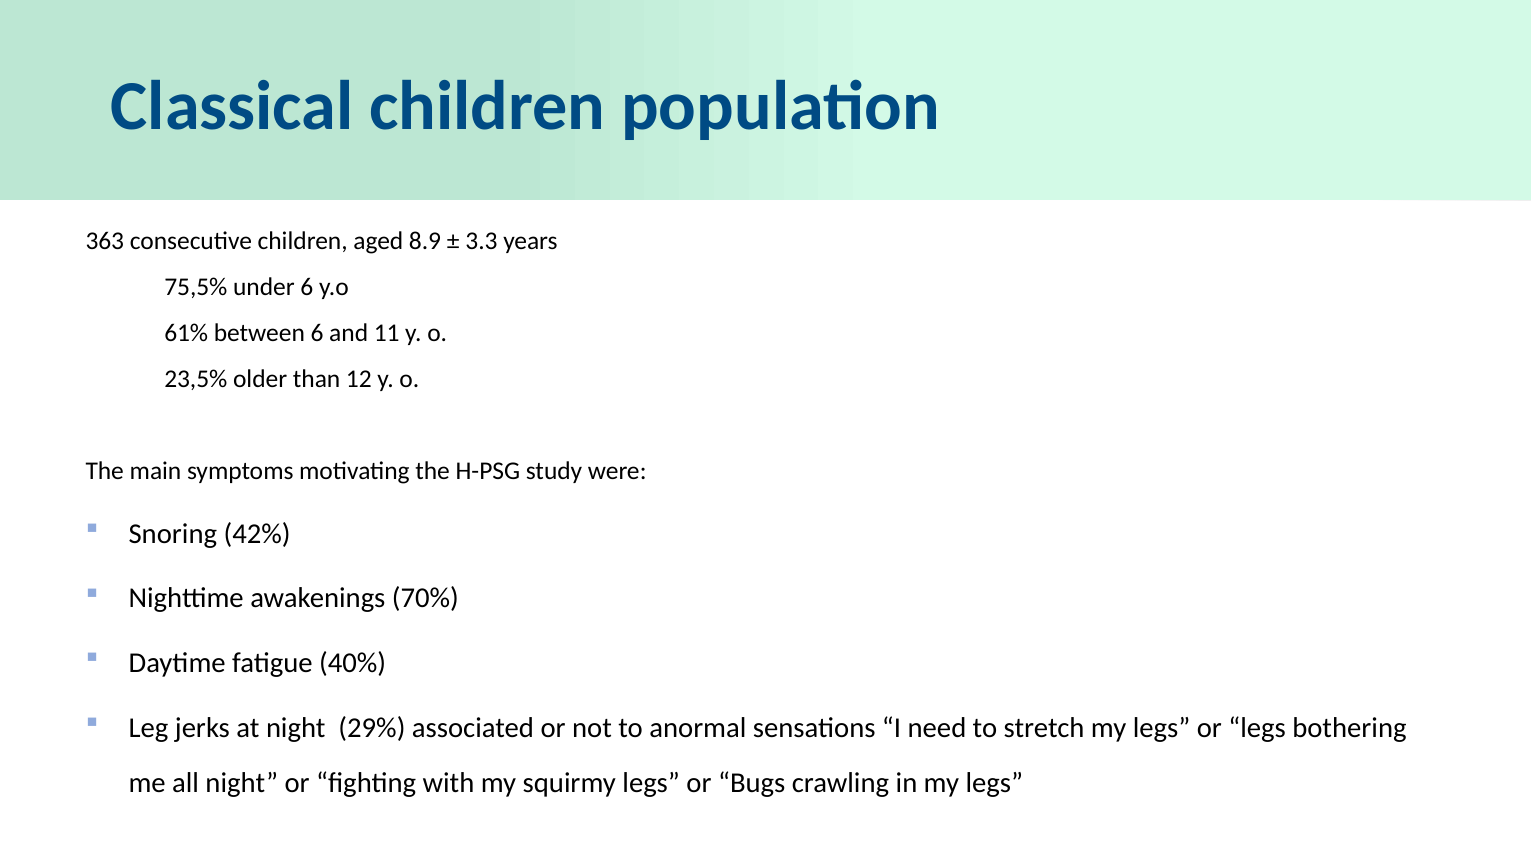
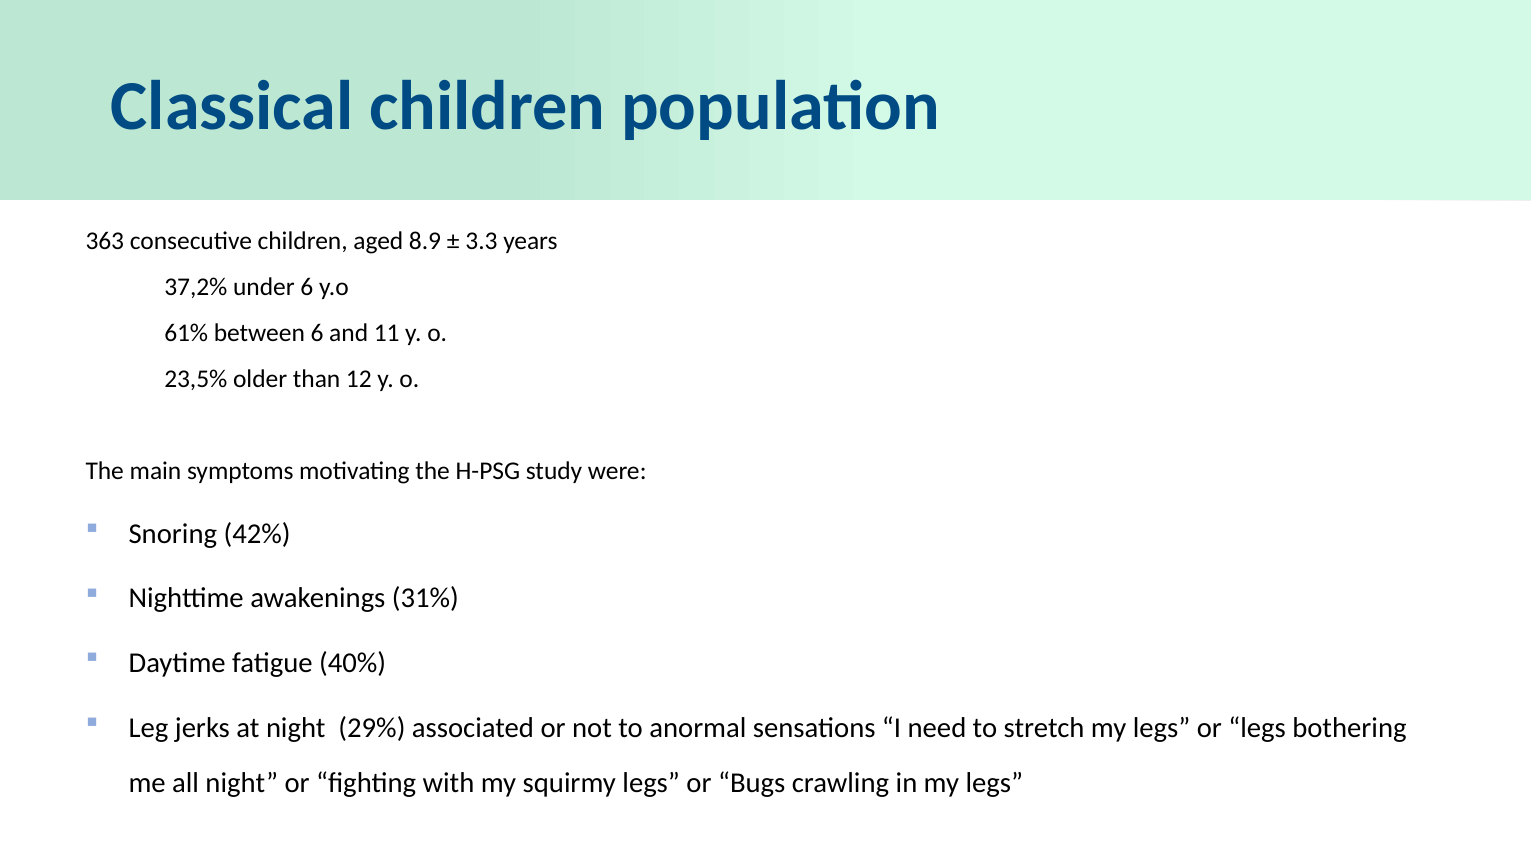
75,5%: 75,5% -> 37,2%
70%: 70% -> 31%
